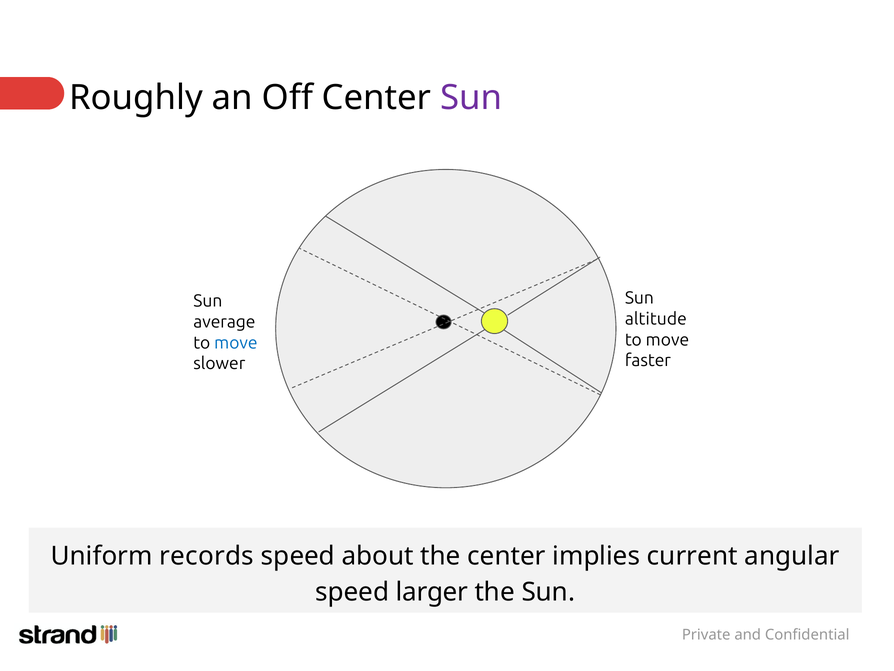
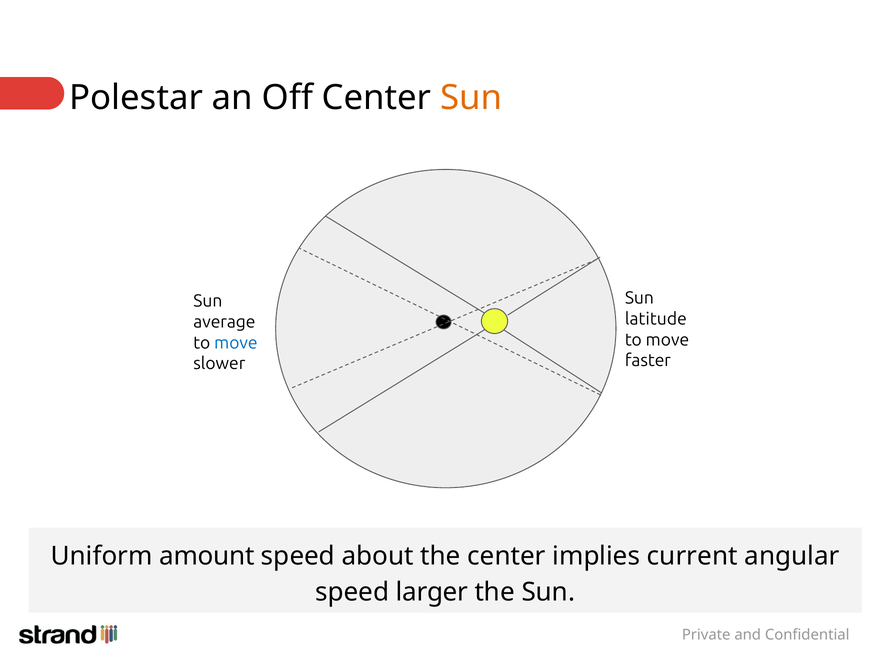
Roughly: Roughly -> Polestar
Sun at (471, 98) colour: purple -> orange
altitude: altitude -> latitude
records: records -> amount
